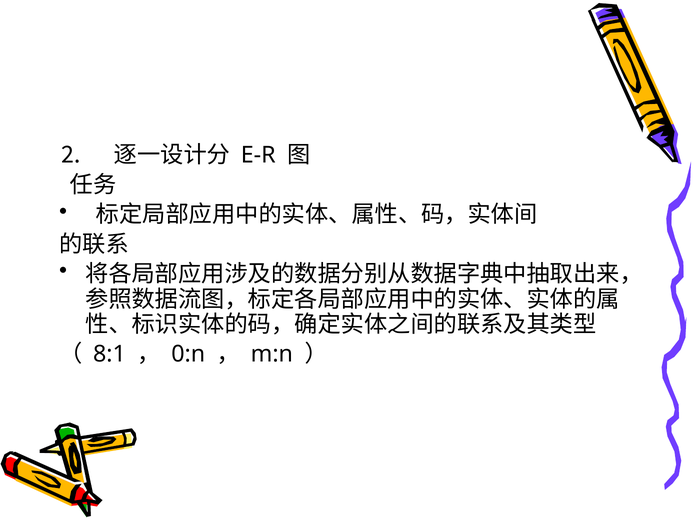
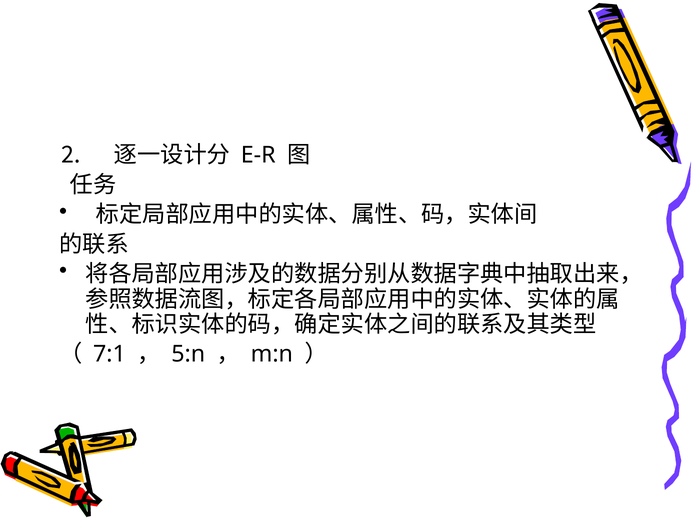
8:1: 8:1 -> 7:1
0:n: 0:n -> 5:n
